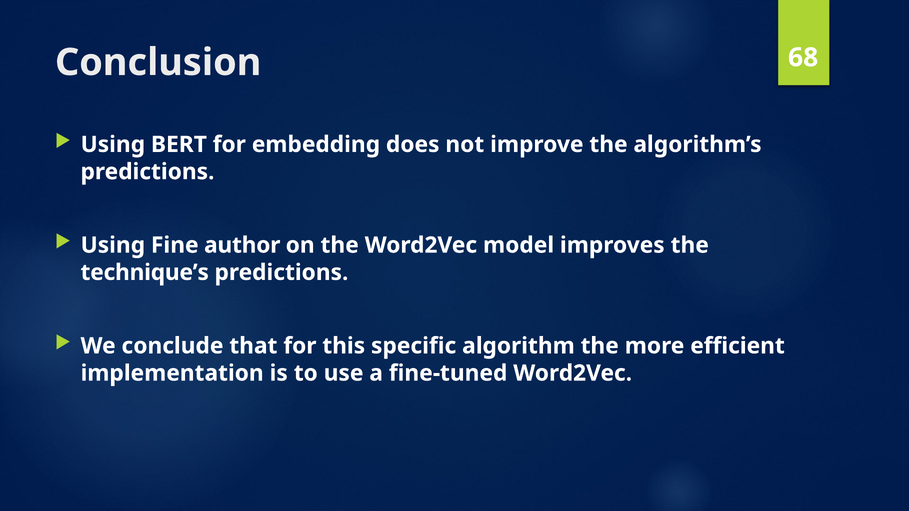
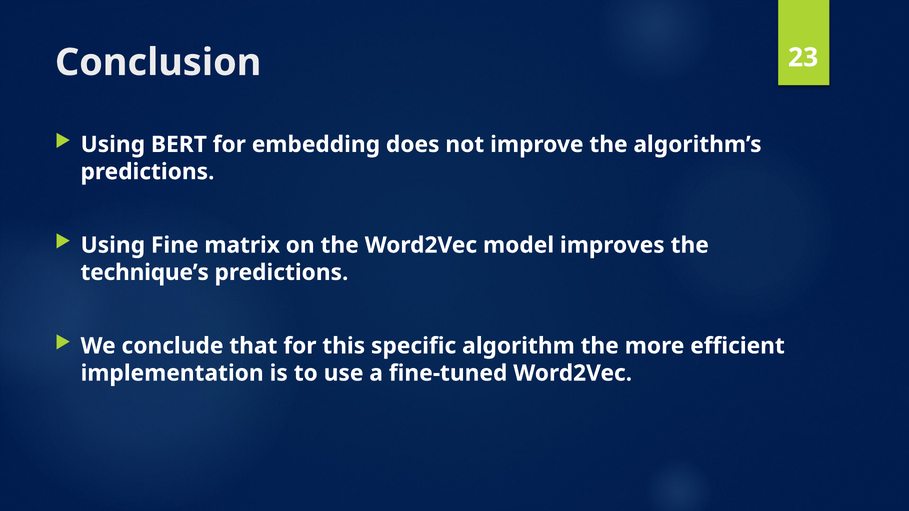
68: 68 -> 23
author: author -> matrix
